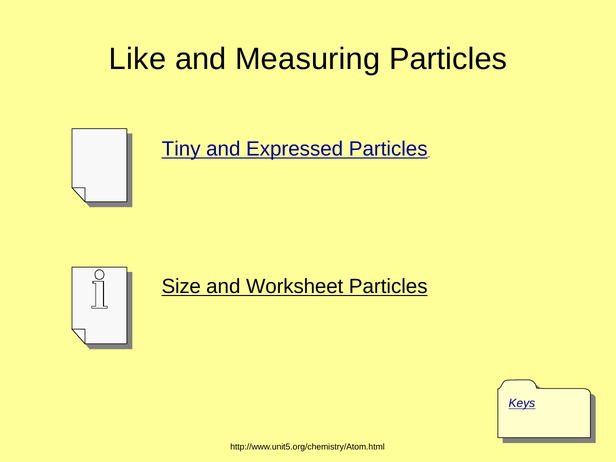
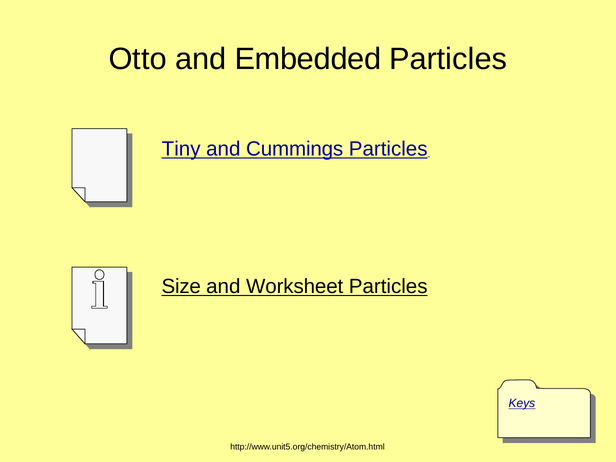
Like: Like -> Otto
Measuring: Measuring -> Embedded
Expressed: Expressed -> Cummings
